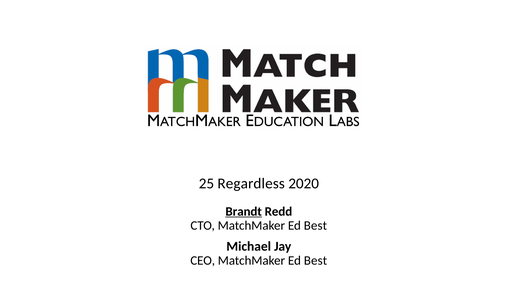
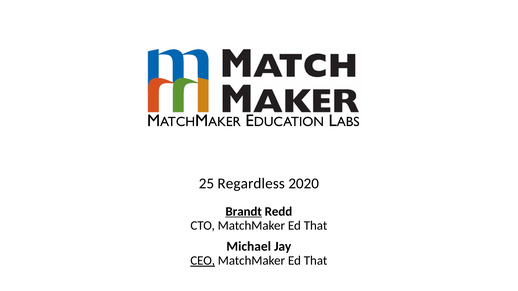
CTO MatchMaker Ed Best: Best -> That
CEO underline: none -> present
Best at (315, 261): Best -> That
